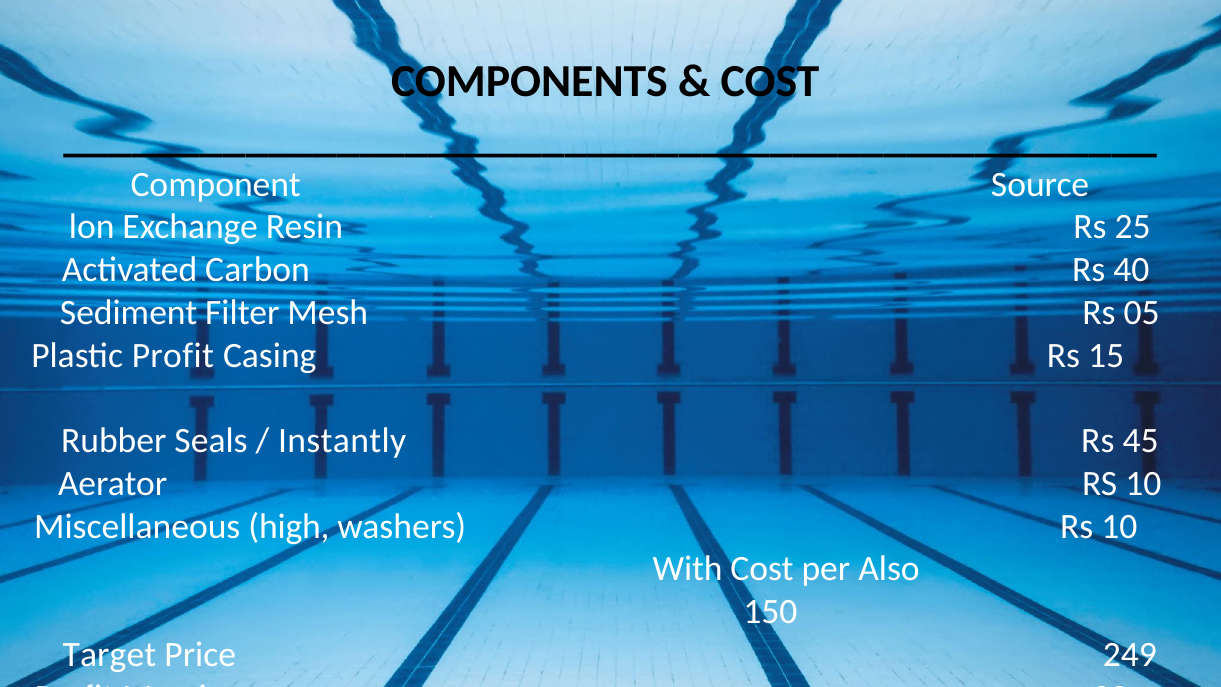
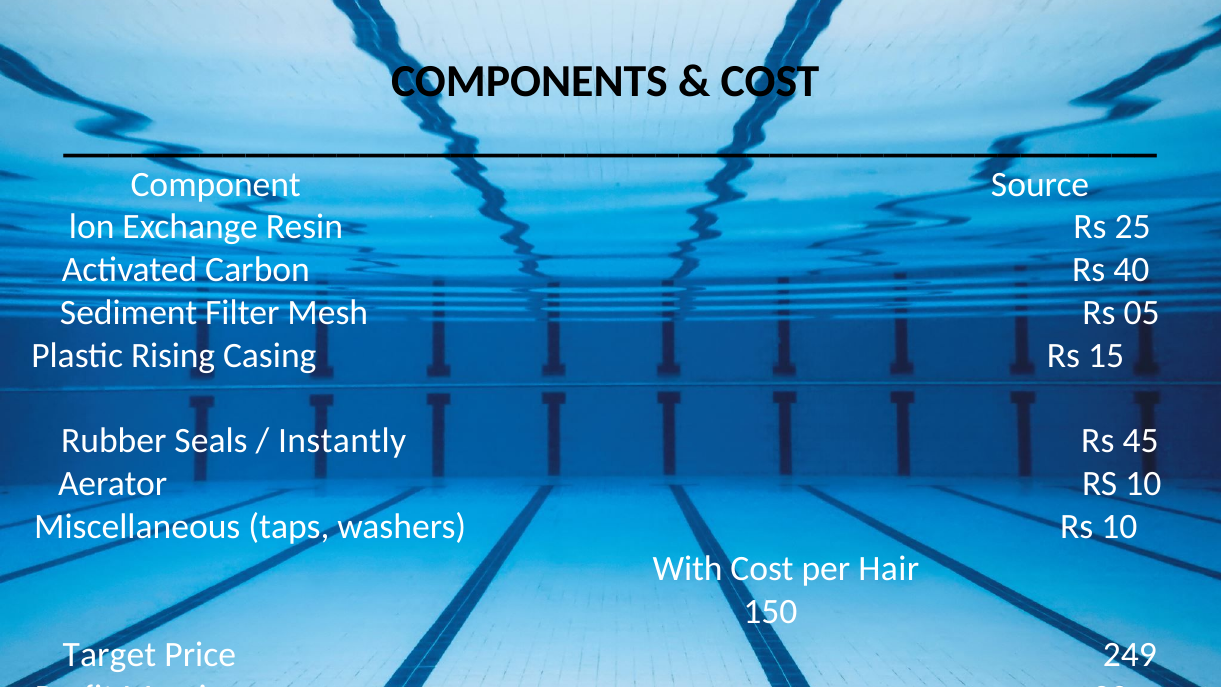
Plastic Profit: Profit -> Rising
high: high -> taps
Also: Also -> Hair
